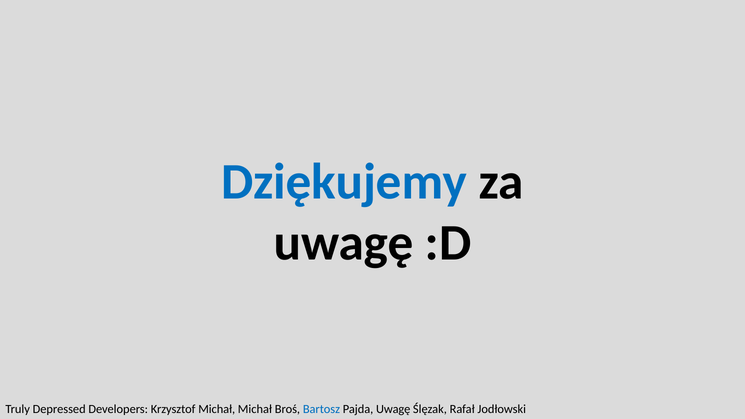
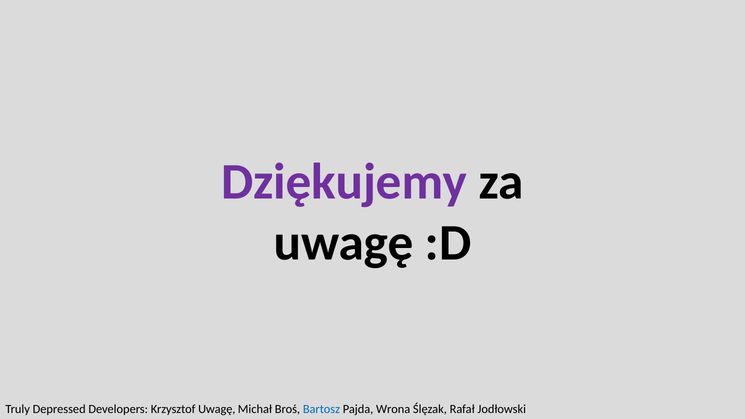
Dziękujemy colour: blue -> purple
Krzysztof Michał: Michał -> Uwagę
Pajda Uwagę: Uwagę -> Wrona
